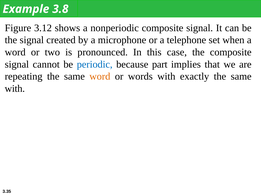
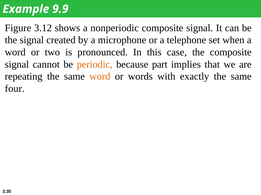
3.8: 3.8 -> 9.9
periodic colour: blue -> orange
with at (15, 89): with -> four
